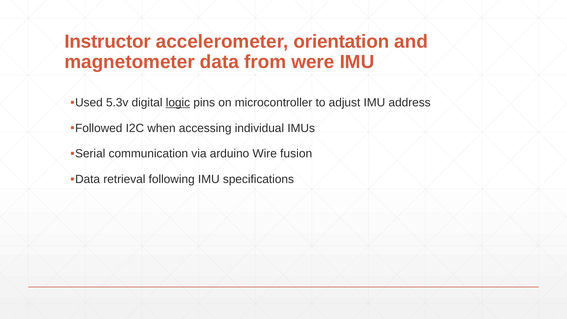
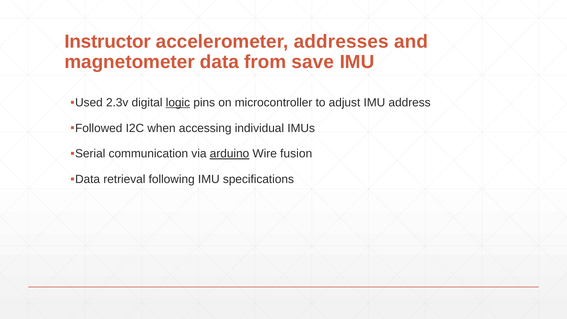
orientation: orientation -> addresses
were: were -> save
5.3v: 5.3v -> 2.3v
arduino underline: none -> present
